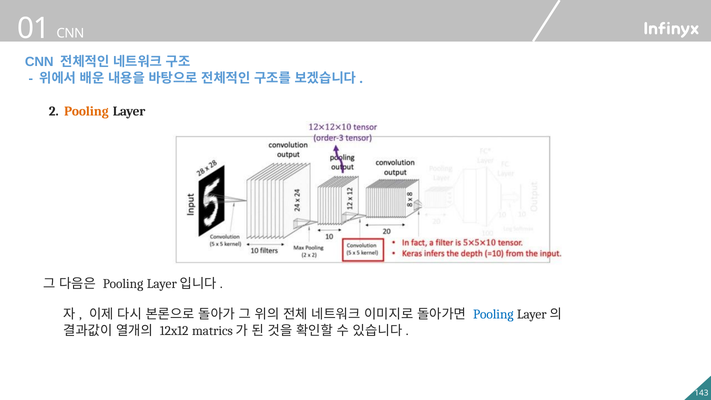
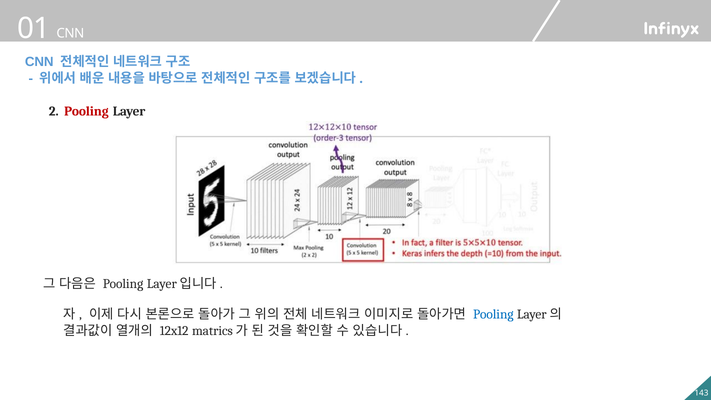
Pooling at (86, 111) colour: orange -> red
